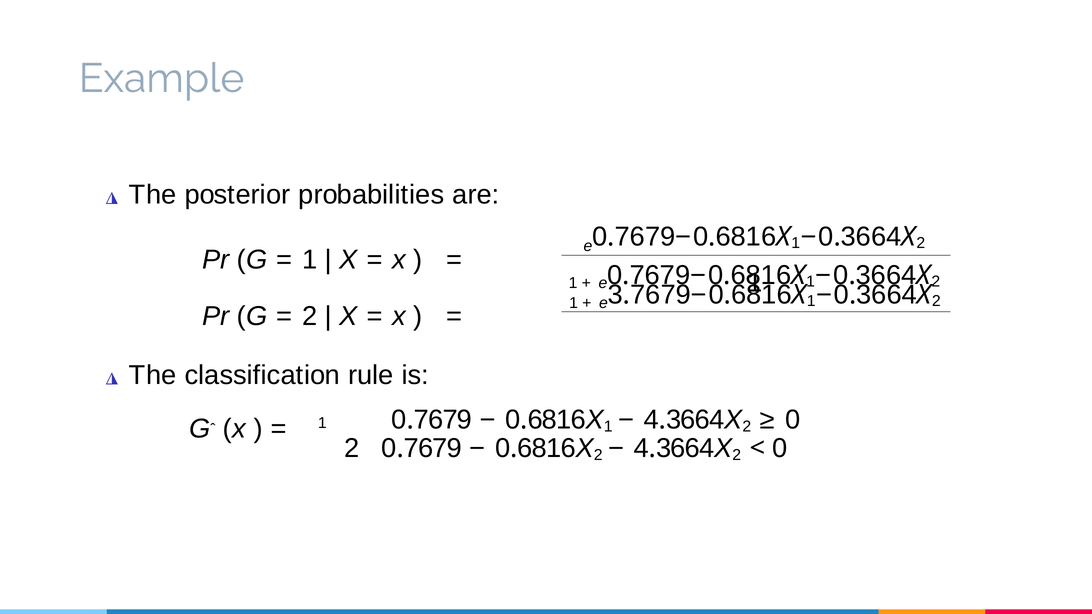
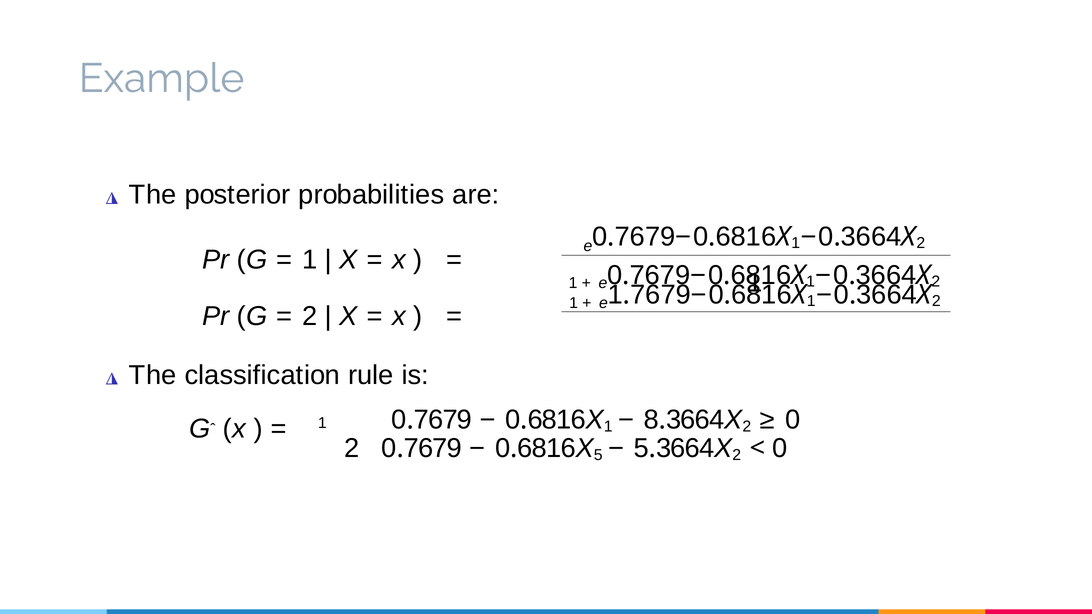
3 at (615, 295): 3 -> 1
4 at (651, 420): 4 -> 8
2 at (598, 455): 2 -> 5
4 at (641, 448): 4 -> 5
